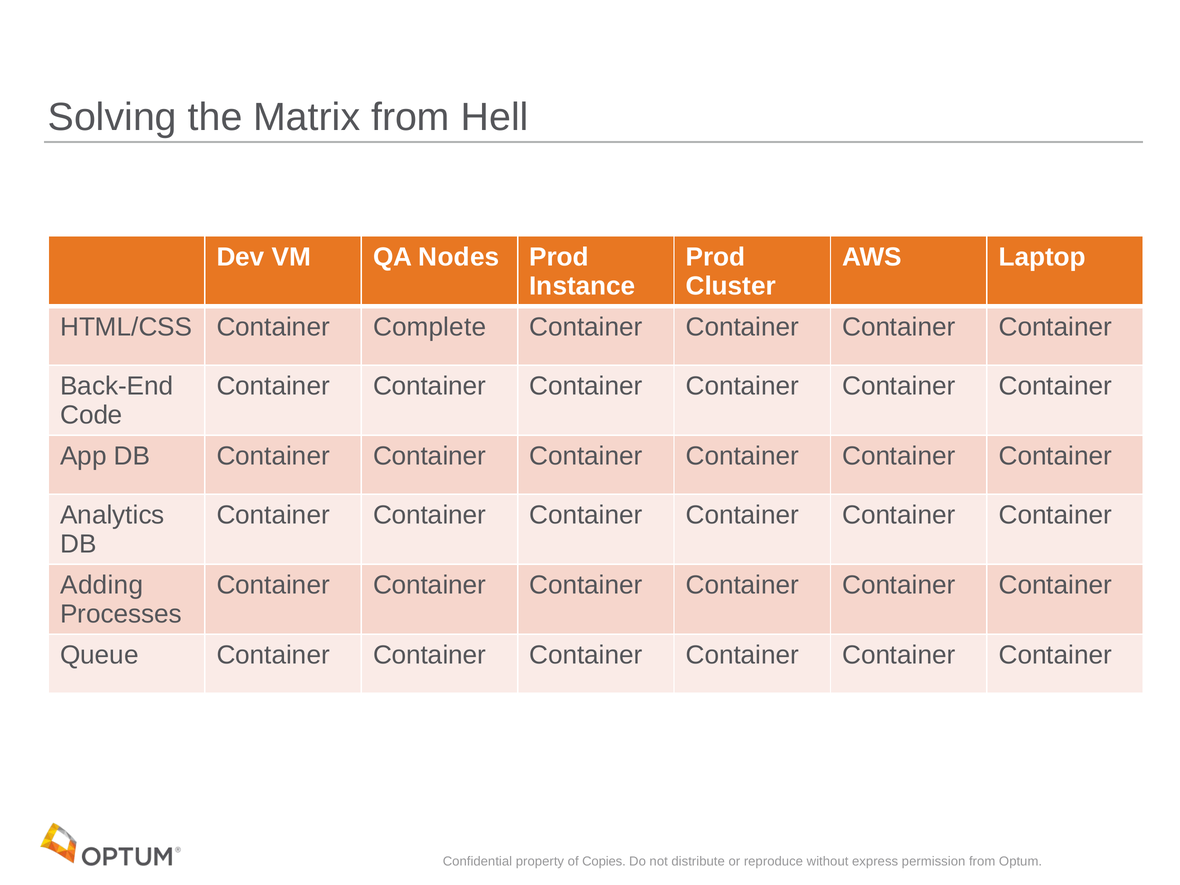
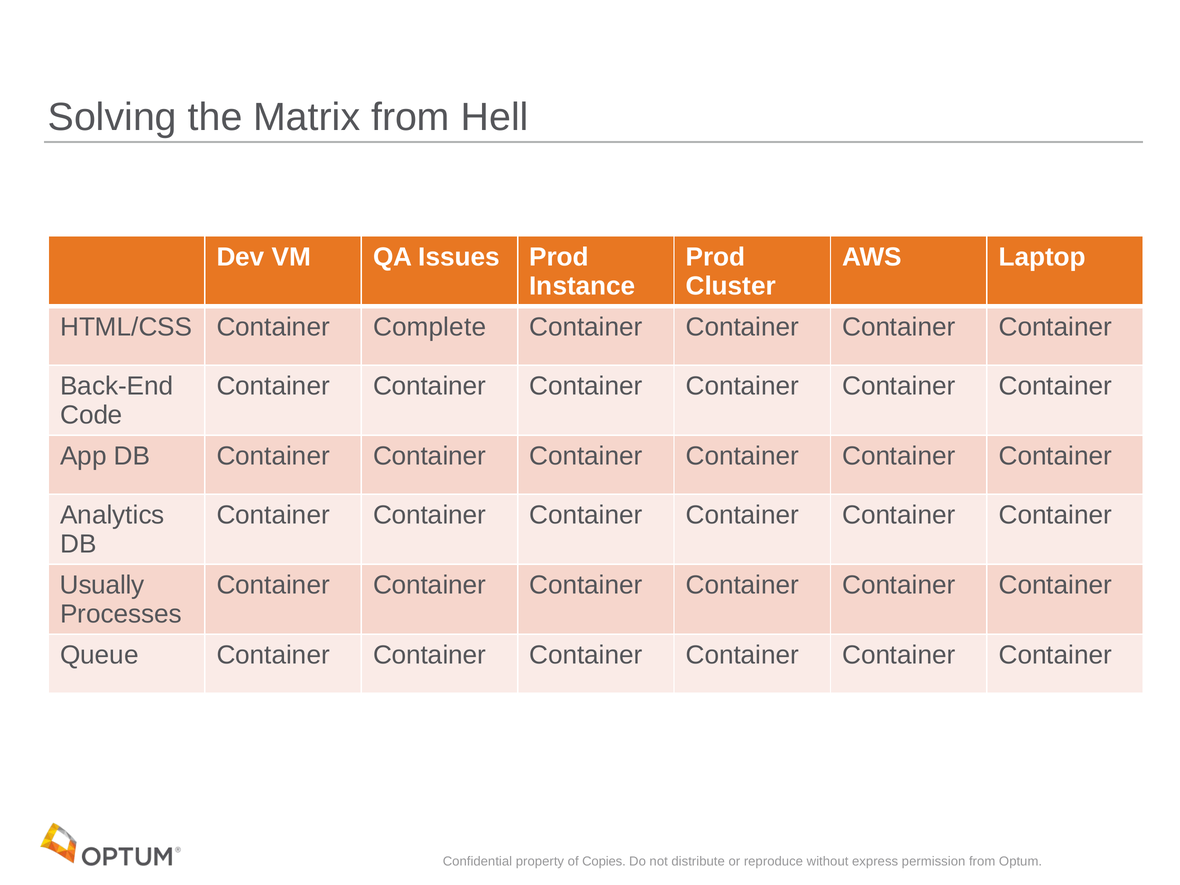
Nodes: Nodes -> Issues
Adding: Adding -> Usually
